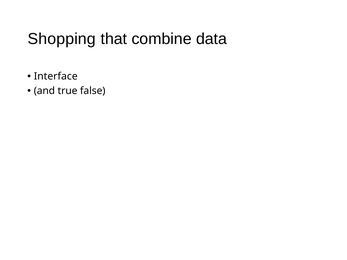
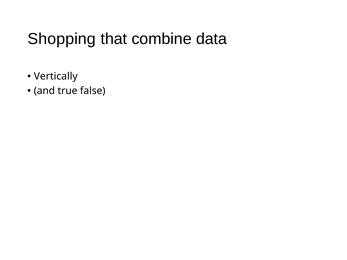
Interface: Interface -> Vertically
